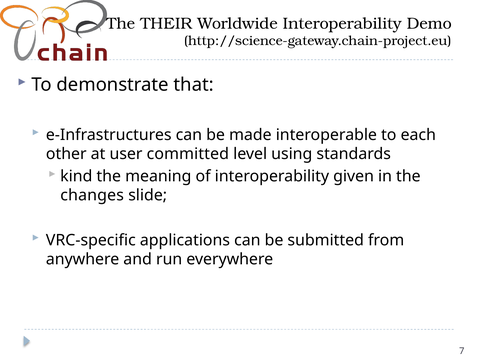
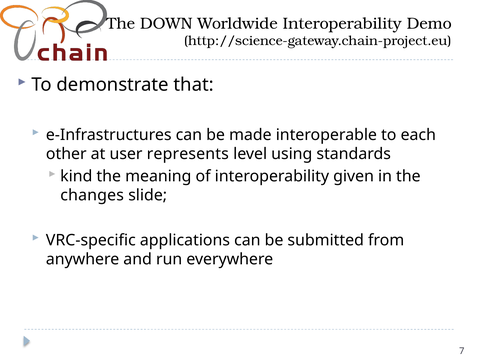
THEIR: THEIR -> DOWN
committed: committed -> represents
